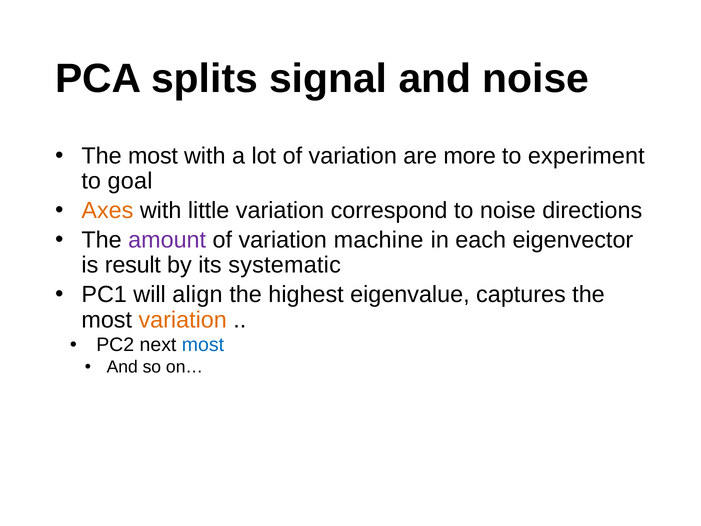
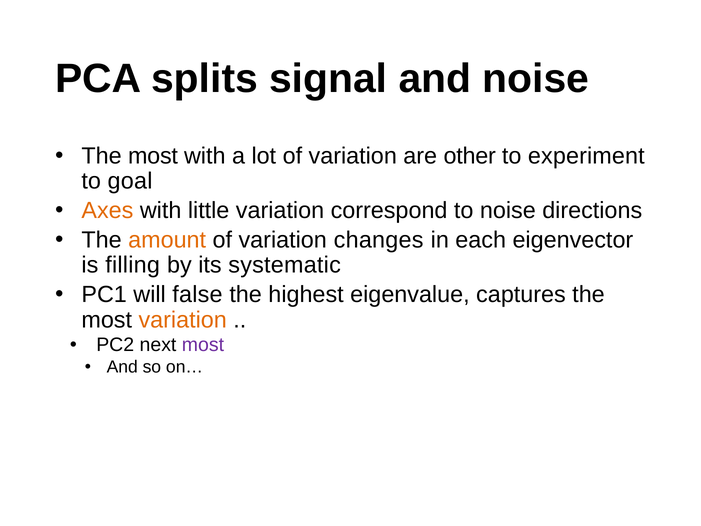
more: more -> other
amount colour: purple -> orange
machine: machine -> changes
result: result -> filling
align: align -> false
most at (203, 345) colour: blue -> purple
